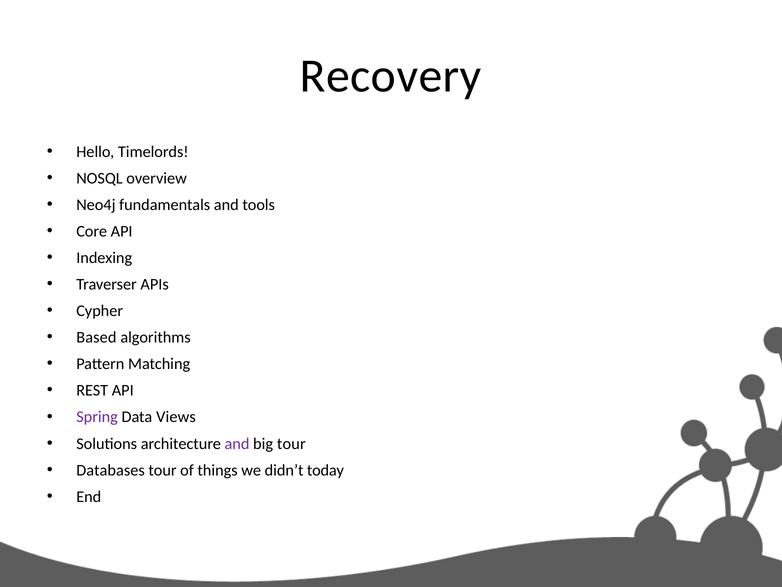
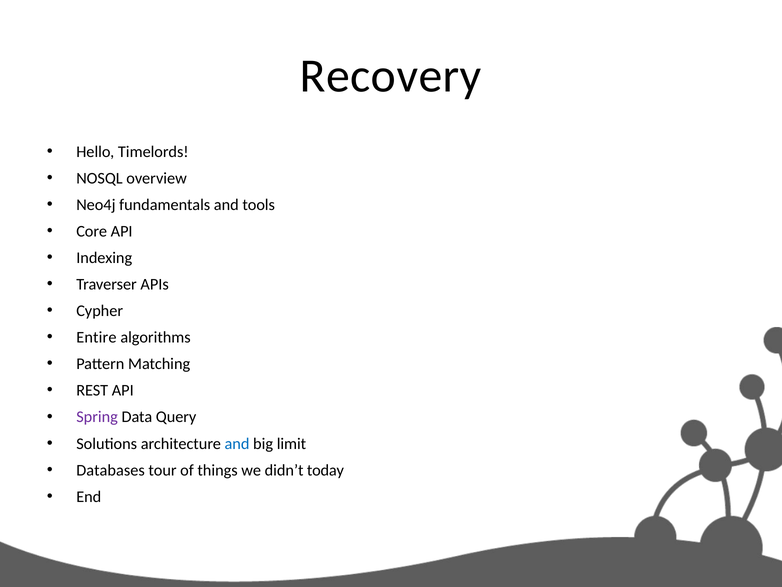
Based: Based -> Entire
Views: Views -> Query
and at (237, 443) colour: purple -> blue
big tour: tour -> limit
